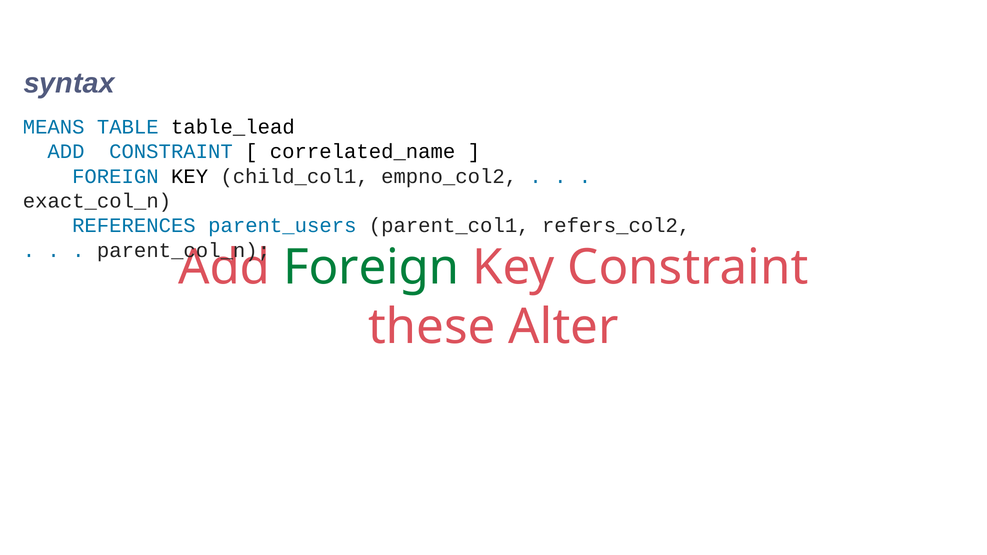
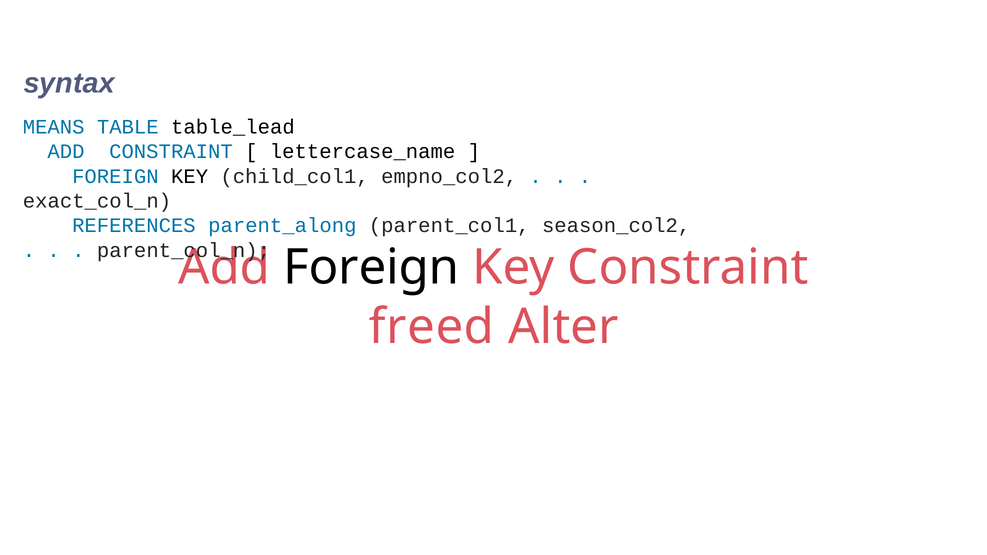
correlated_name: correlated_name -> lettercase_name
parent_users: parent_users -> parent_along
refers_col2: refers_col2 -> season_col2
Foreign at (371, 268) colour: green -> black
these: these -> freed
